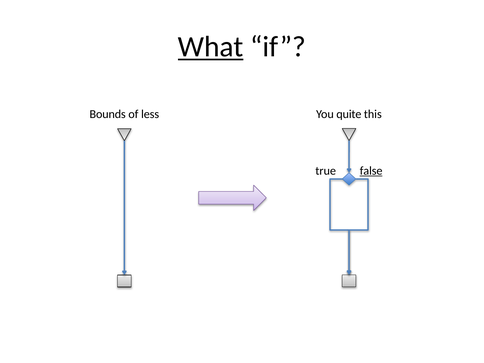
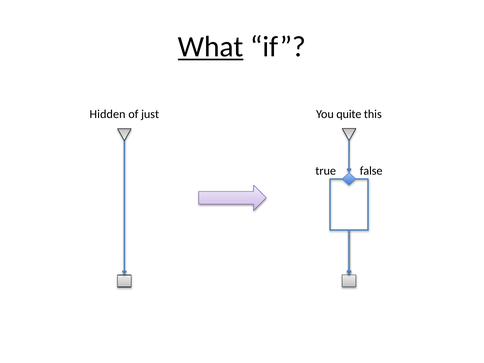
Bounds: Bounds -> Hidden
less: less -> just
false underline: present -> none
